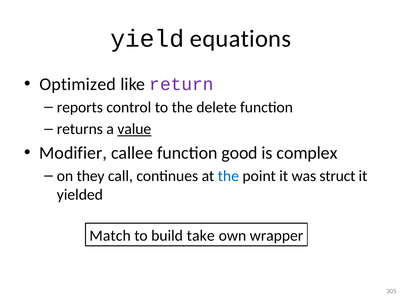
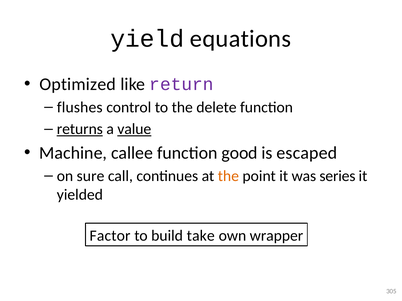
reports: reports -> flushes
returns underline: none -> present
Modifier: Modifier -> Machine
complex: complex -> escaped
they: they -> sure
the at (228, 176) colour: blue -> orange
struct: struct -> series
Match: Match -> Factor
